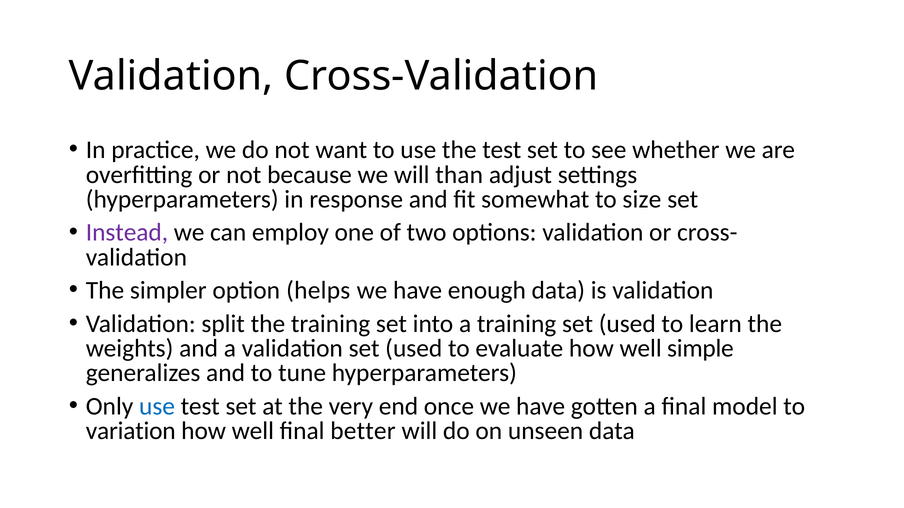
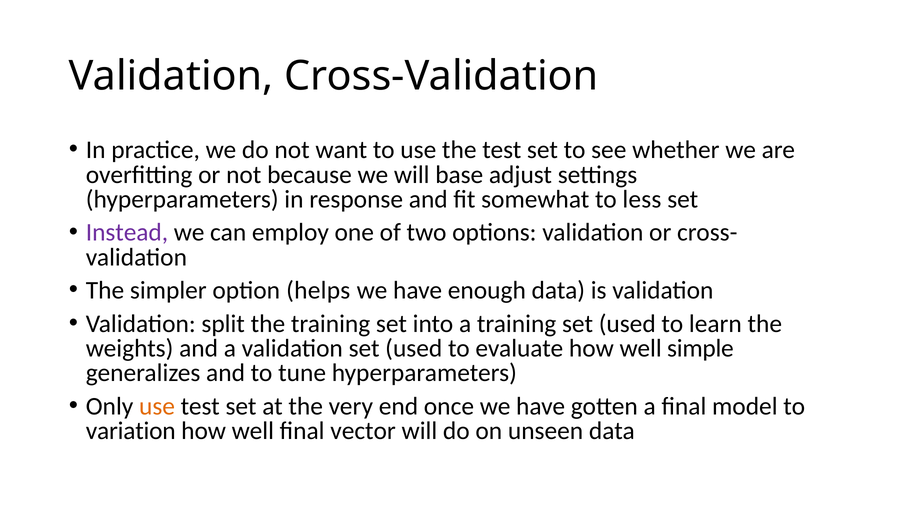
than: than -> base
size: size -> less
use at (157, 407) colour: blue -> orange
better: better -> vector
